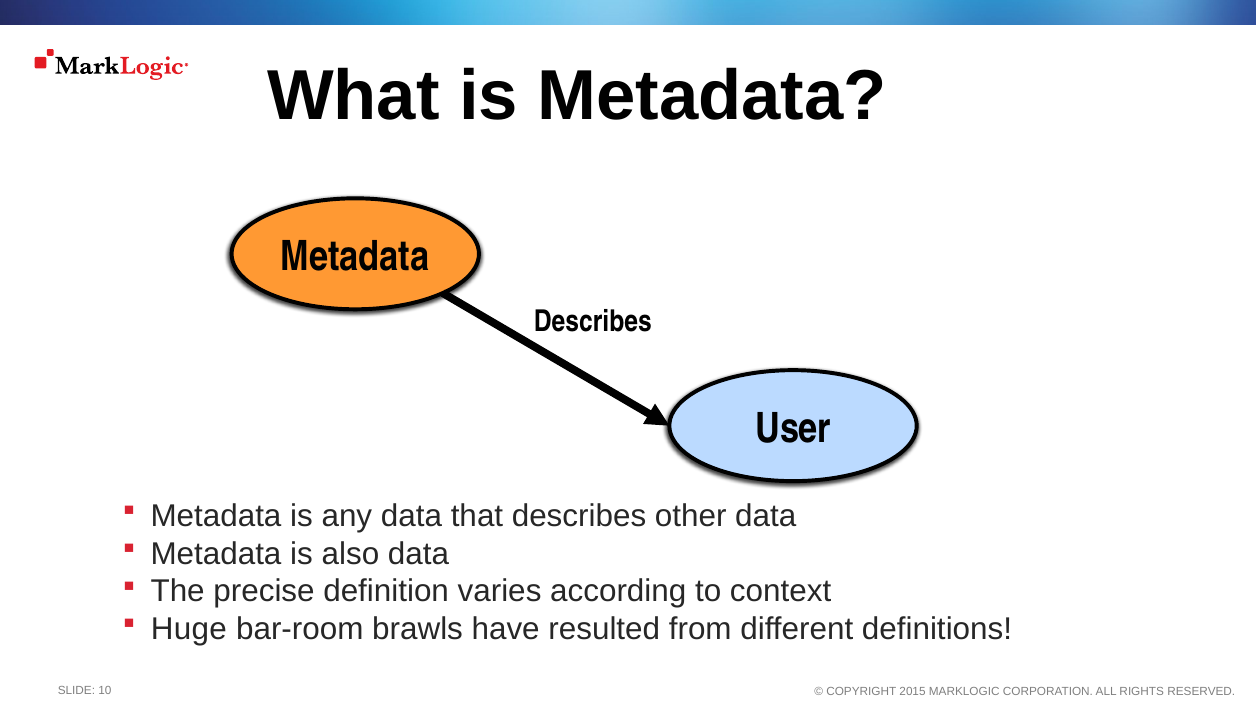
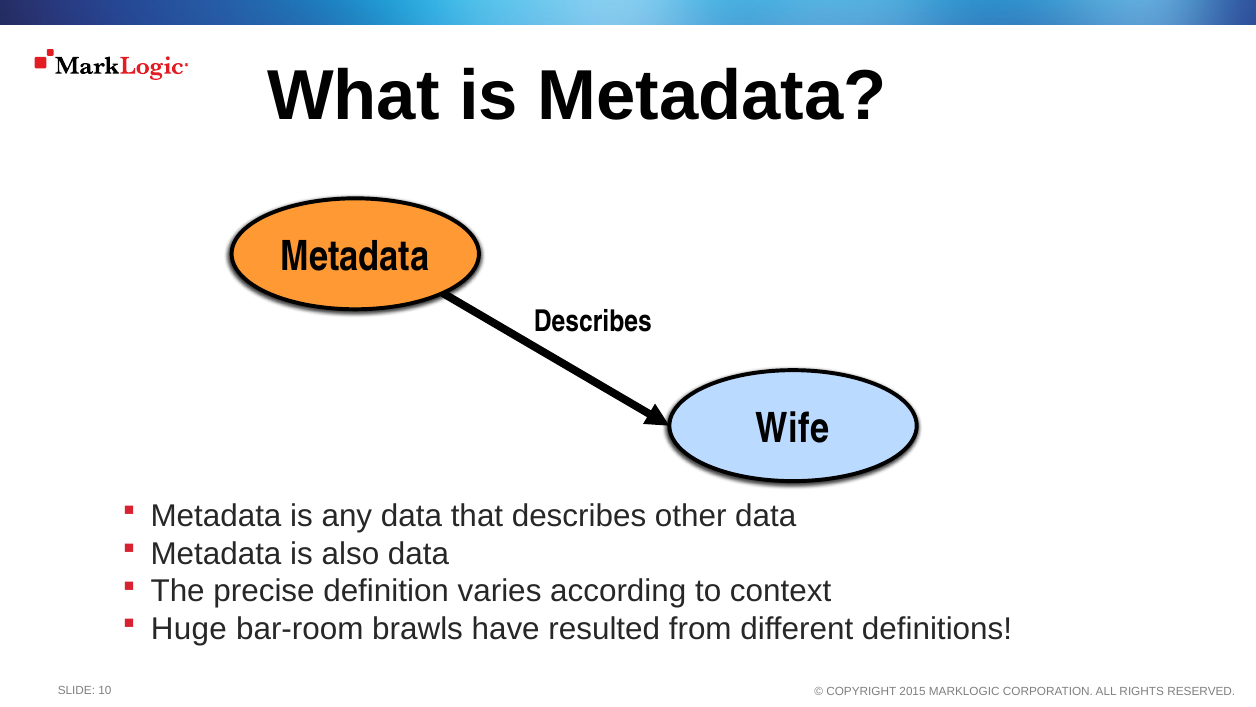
User: User -> Wife
